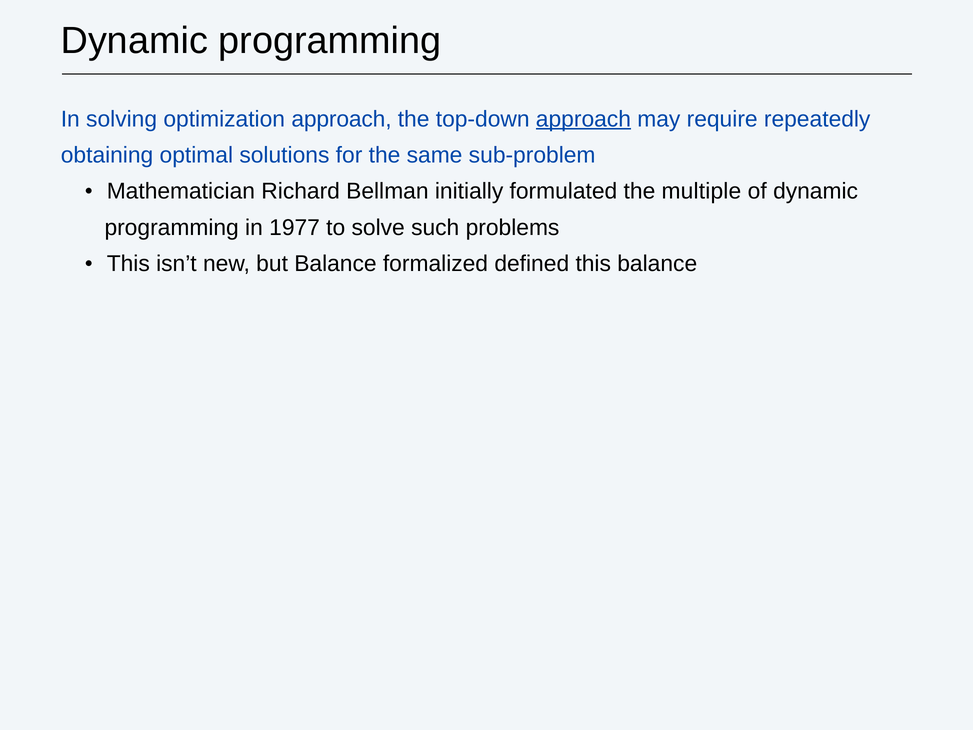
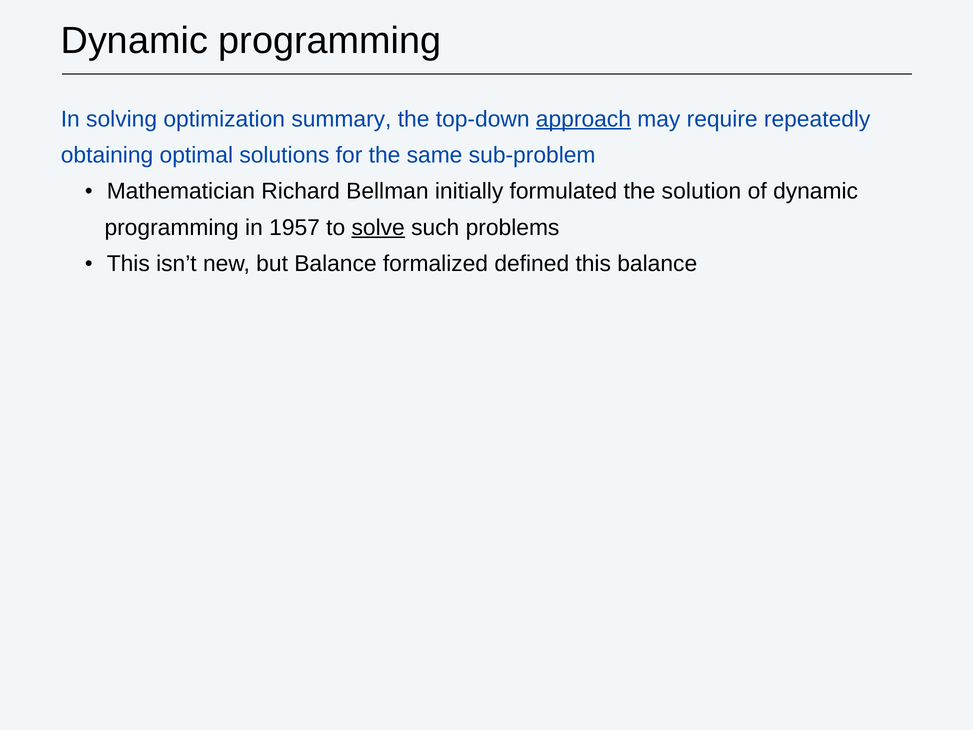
optimization approach: approach -> summary
multiple: multiple -> solution
1977: 1977 -> 1957
solve underline: none -> present
